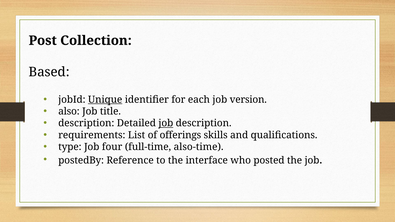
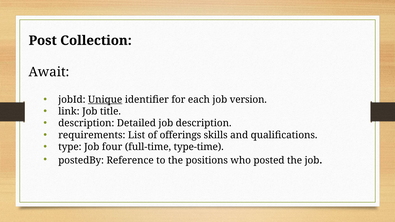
Based: Based -> Await
also: also -> link
job at (166, 123) underline: present -> none
also-time: also-time -> type-time
interface: interface -> positions
